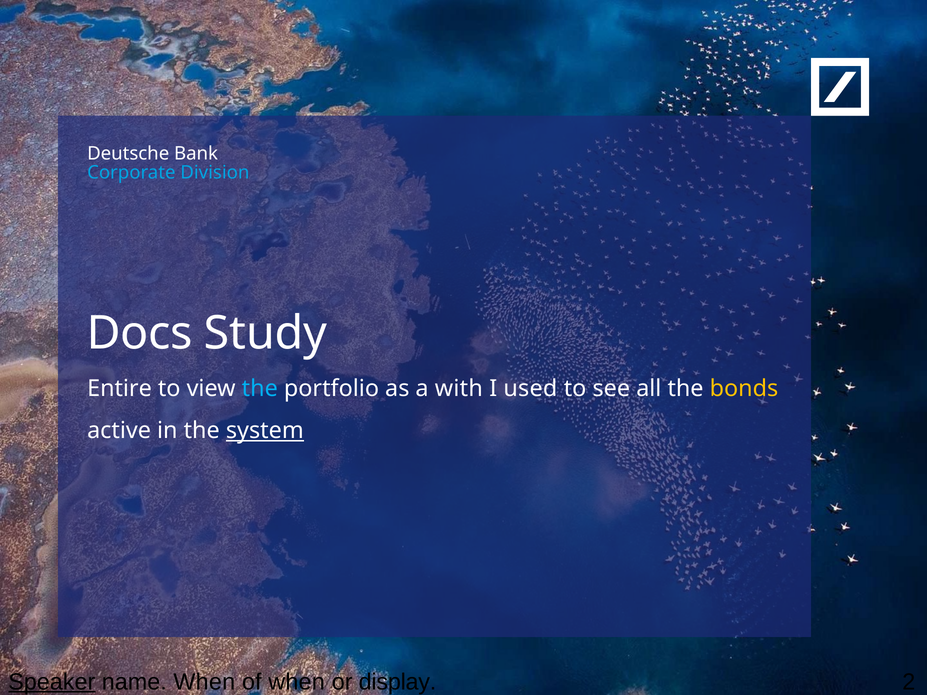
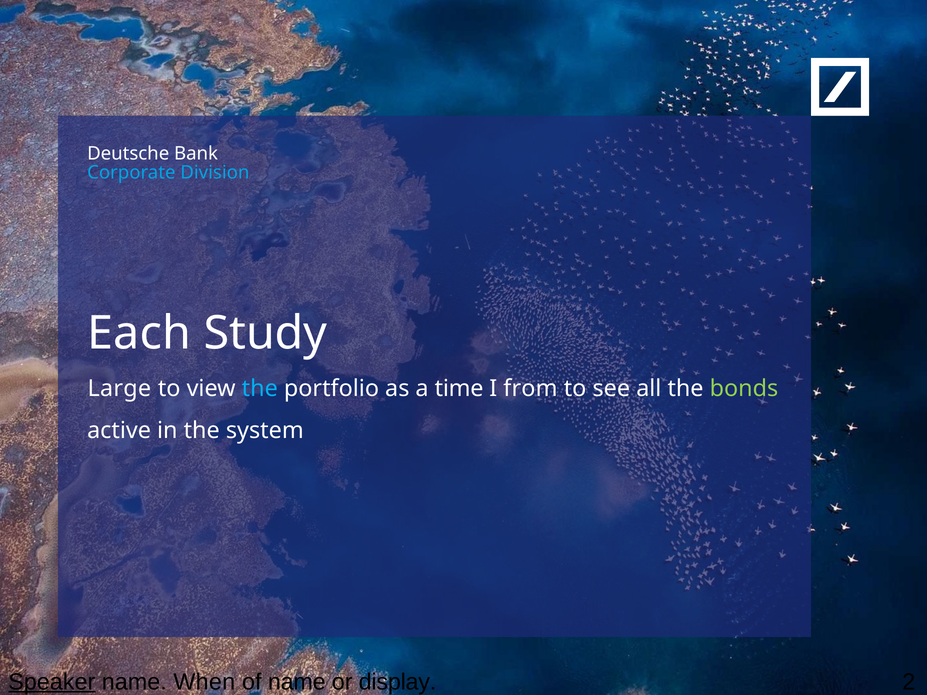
Docs: Docs -> Each
Entire: Entire -> Large
with: with -> time
used: used -> from
bonds colour: yellow -> light green
system underline: present -> none
of when: when -> name
